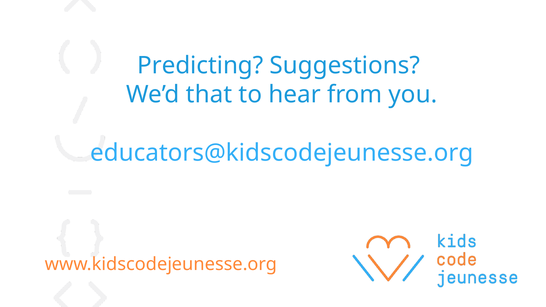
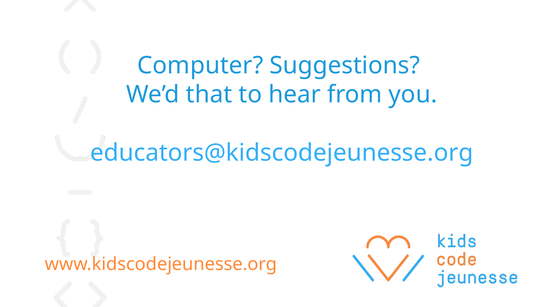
Predicting: Predicting -> Computer
